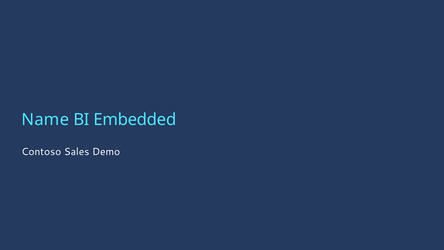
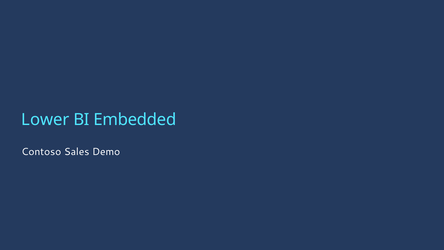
Name: Name -> Lower
